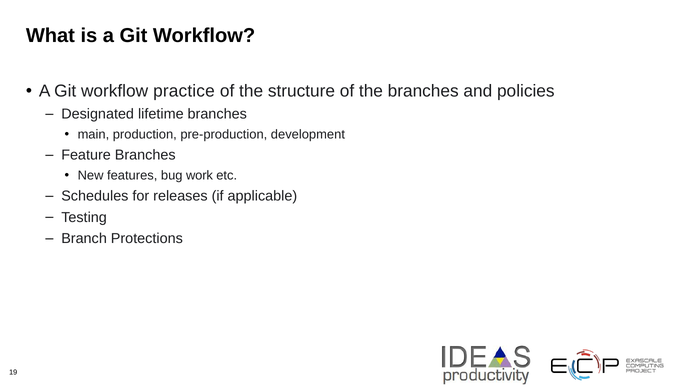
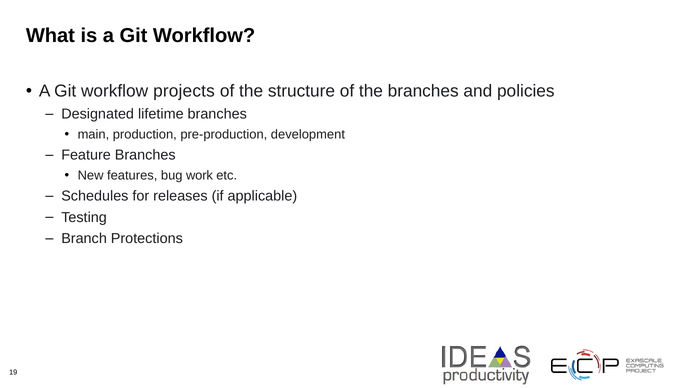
practice: practice -> projects
